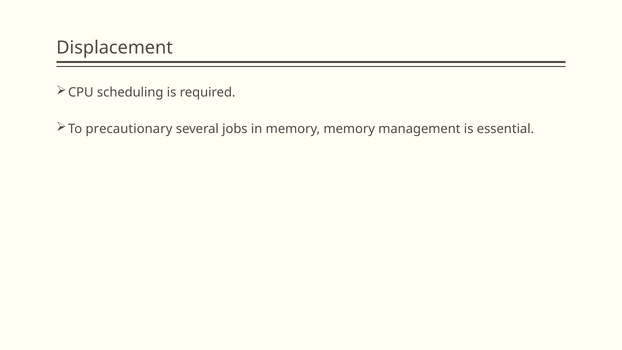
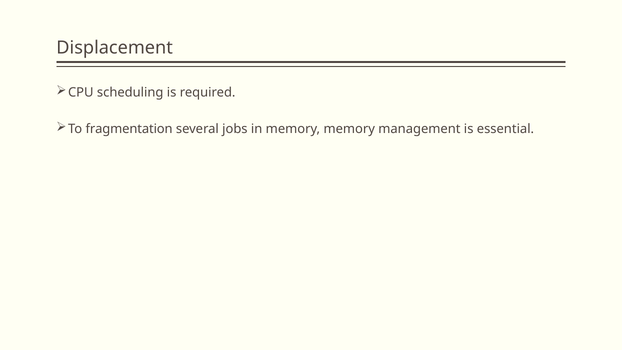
precautionary: precautionary -> fragmentation
